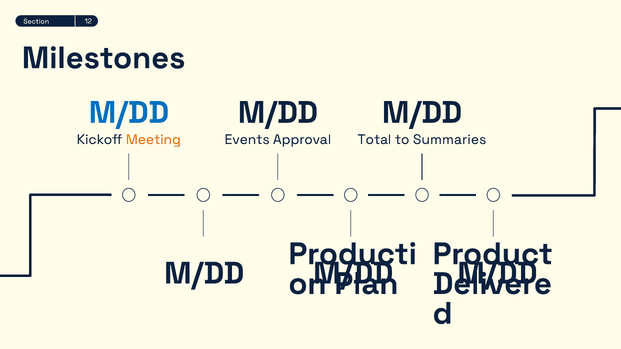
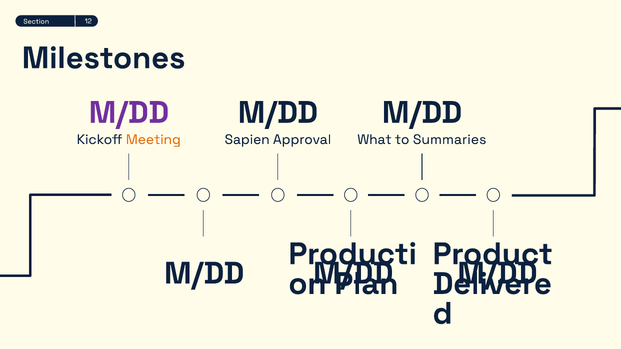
M/DD at (129, 113) colour: blue -> purple
Events: Events -> Sapien
Total: Total -> What
